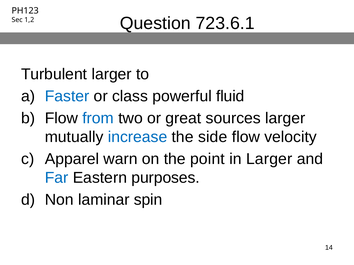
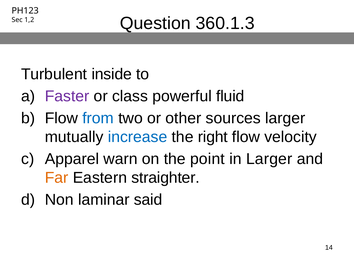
723.6.1: 723.6.1 -> 360.1.3
Turbulent larger: larger -> inside
Faster colour: blue -> purple
great: great -> other
side: side -> right
Far colour: blue -> orange
purposes: purposes -> straighter
spin: spin -> said
